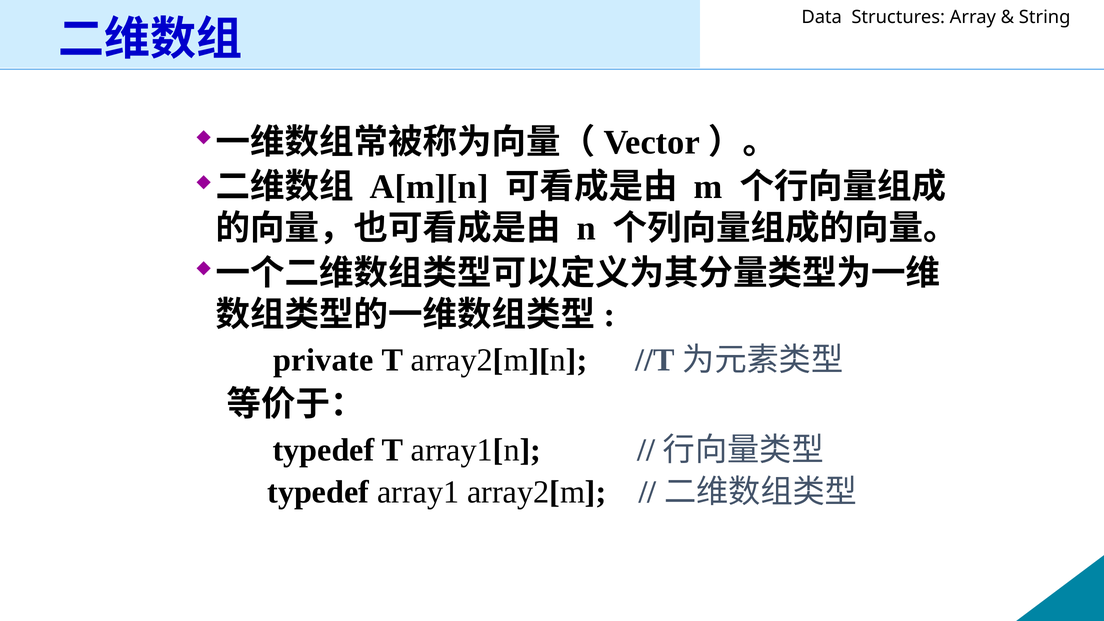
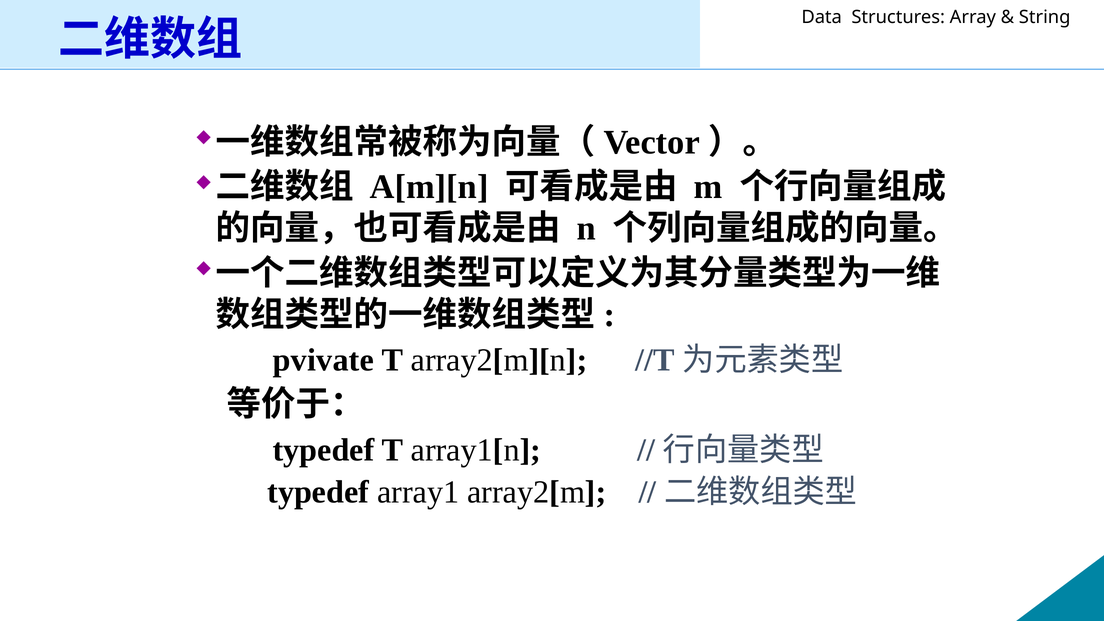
private: private -> pvivate
